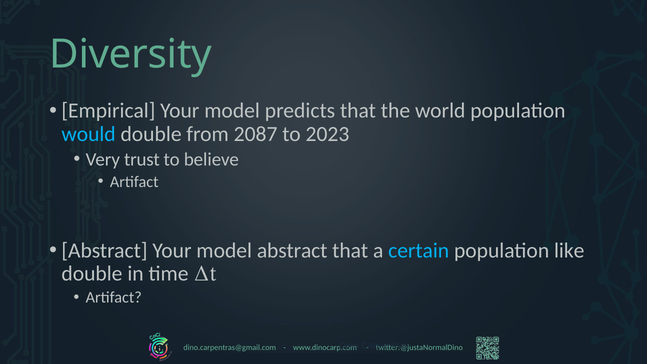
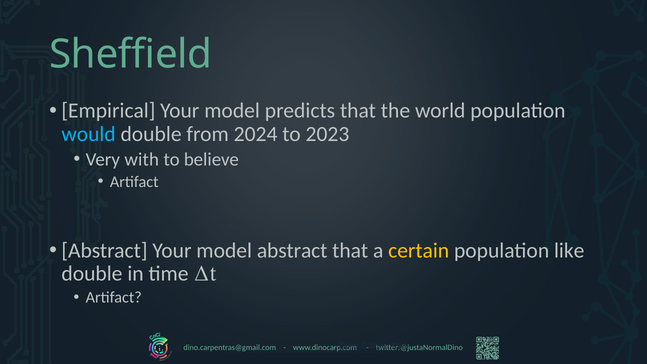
Diversity: Diversity -> Sheffield
2087: 2087 -> 2024
trust: trust -> with
certain colour: light blue -> yellow
